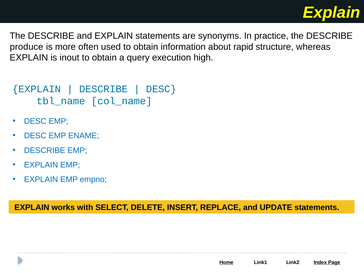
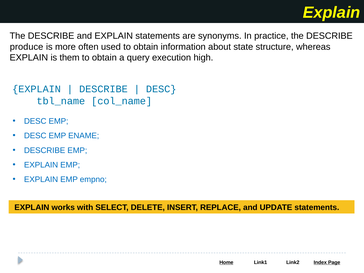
rapid: rapid -> state
inout: inout -> them
